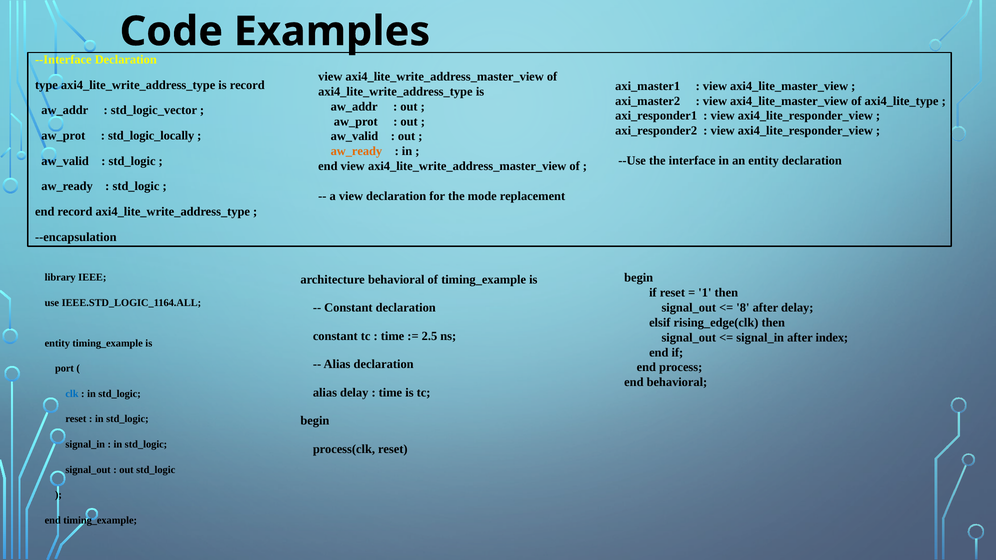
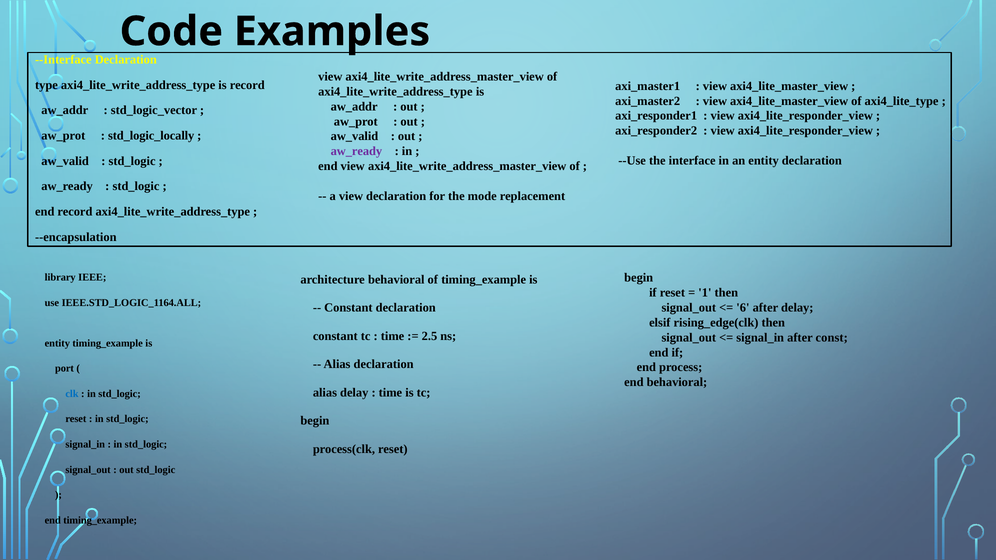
aw_ready at (356, 151) colour: orange -> purple
8: 8 -> 6
index: index -> const
